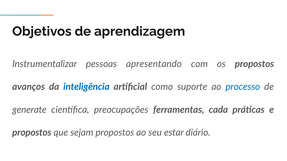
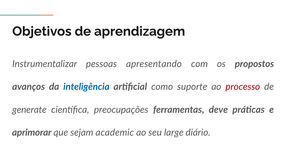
processo colour: blue -> red
cada: cada -> deve
propostos at (32, 133): propostos -> aprimorar
sejam propostos: propostos -> academic
estar: estar -> large
